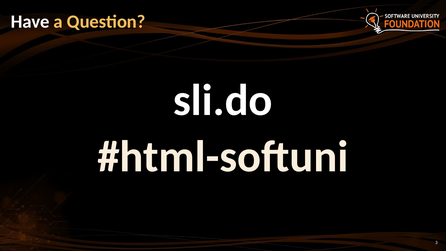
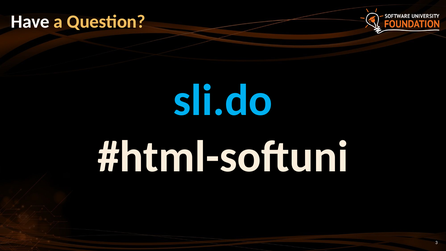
sli.do colour: white -> light blue
